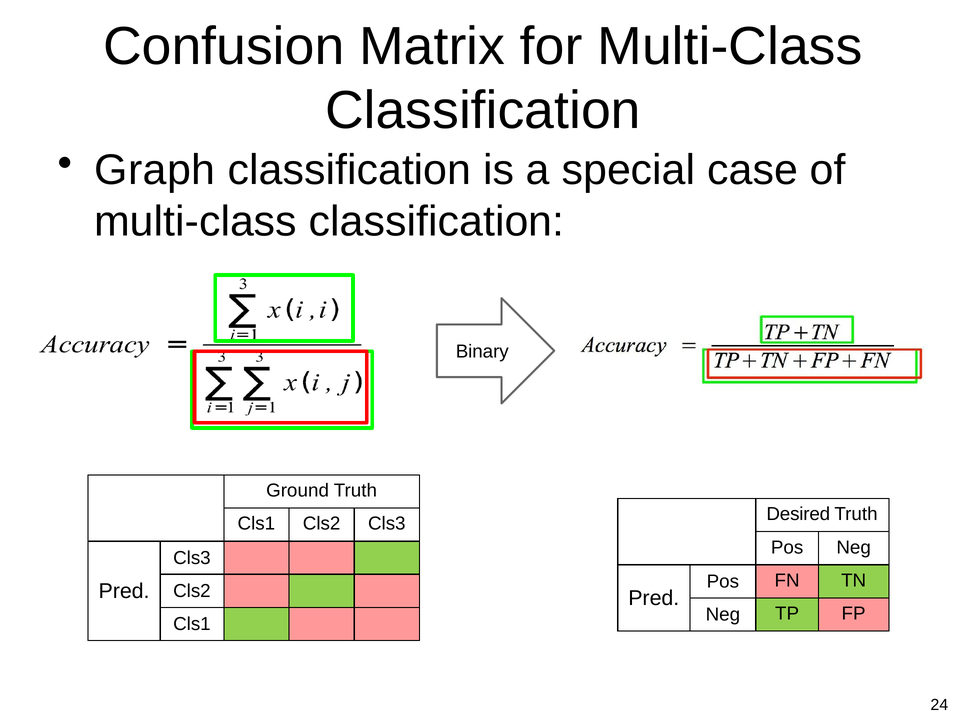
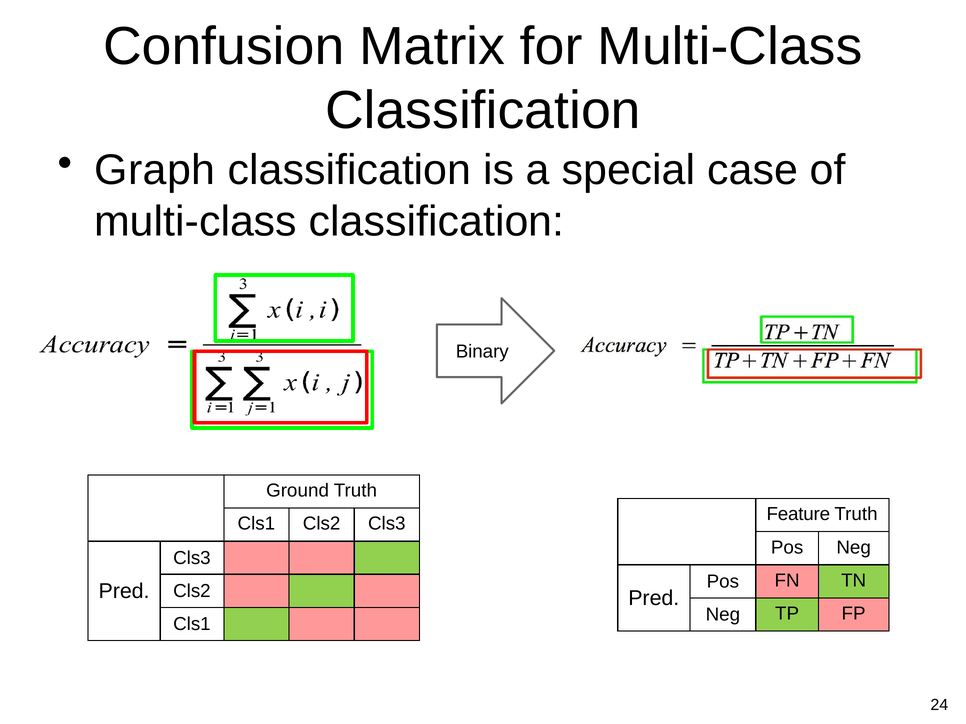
Desired: Desired -> Feature
